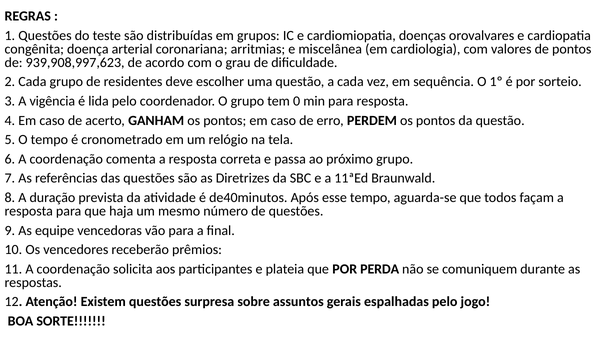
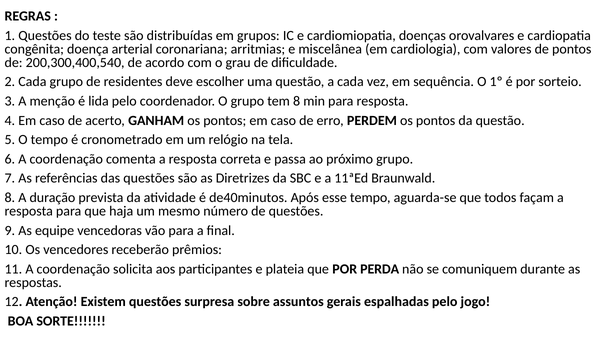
939,908,997,623: 939,908,997,623 -> 200,300,400,540
vigência: vigência -> menção
tem 0: 0 -> 8
